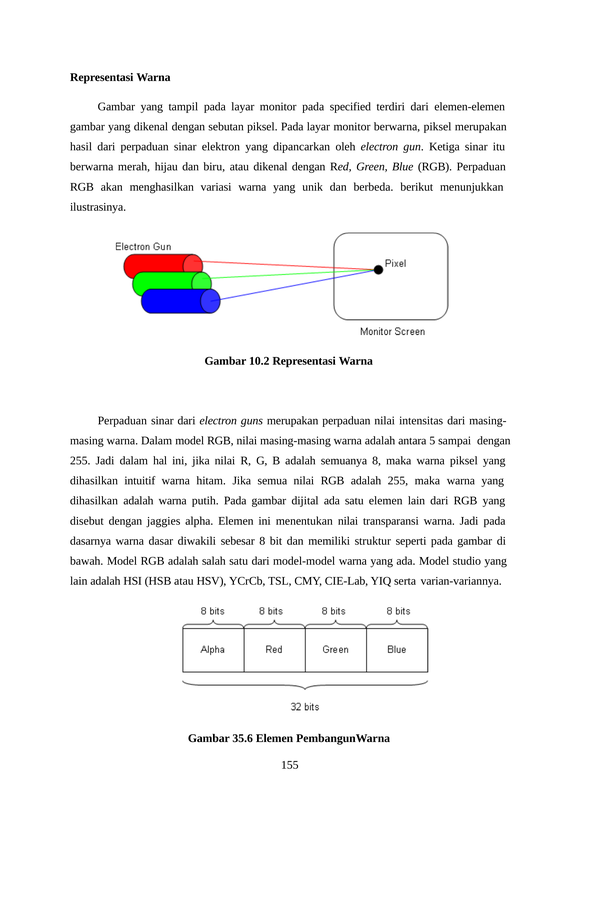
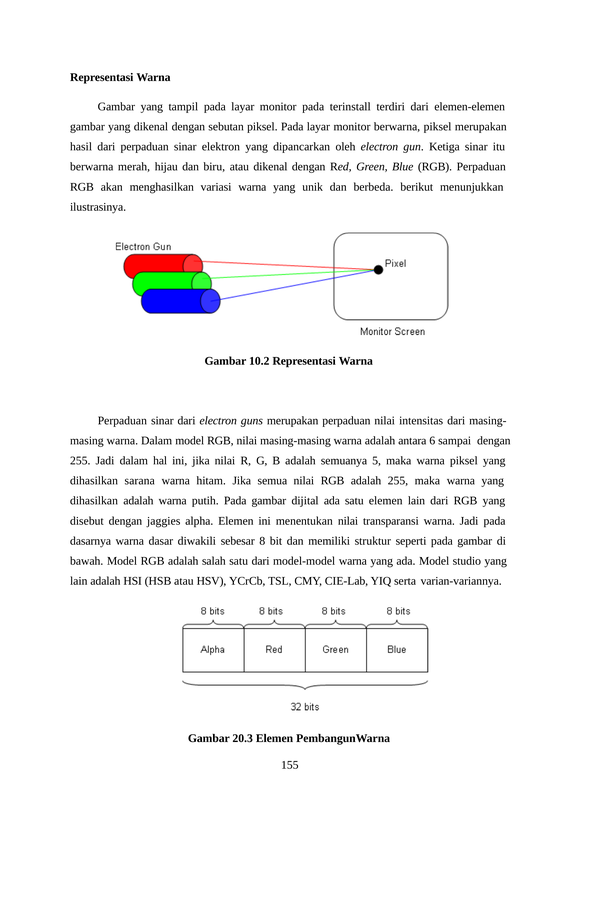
specified: specified -> terinstall
5: 5 -> 6
semuanya 8: 8 -> 5
intuitif: intuitif -> sarana
35.6: 35.6 -> 20.3
